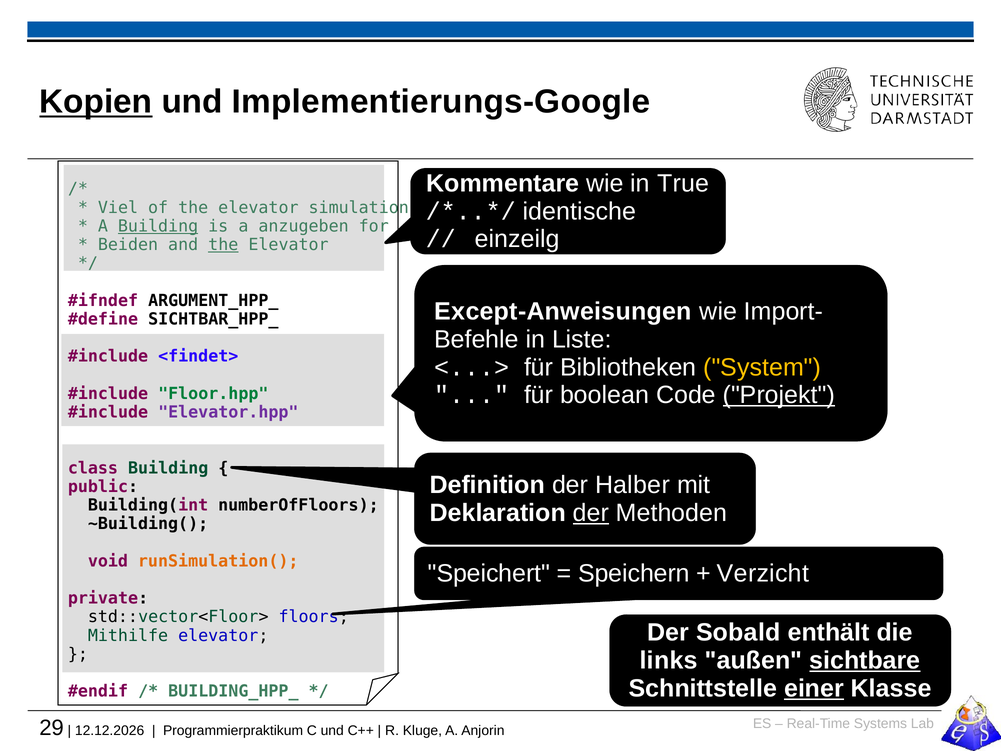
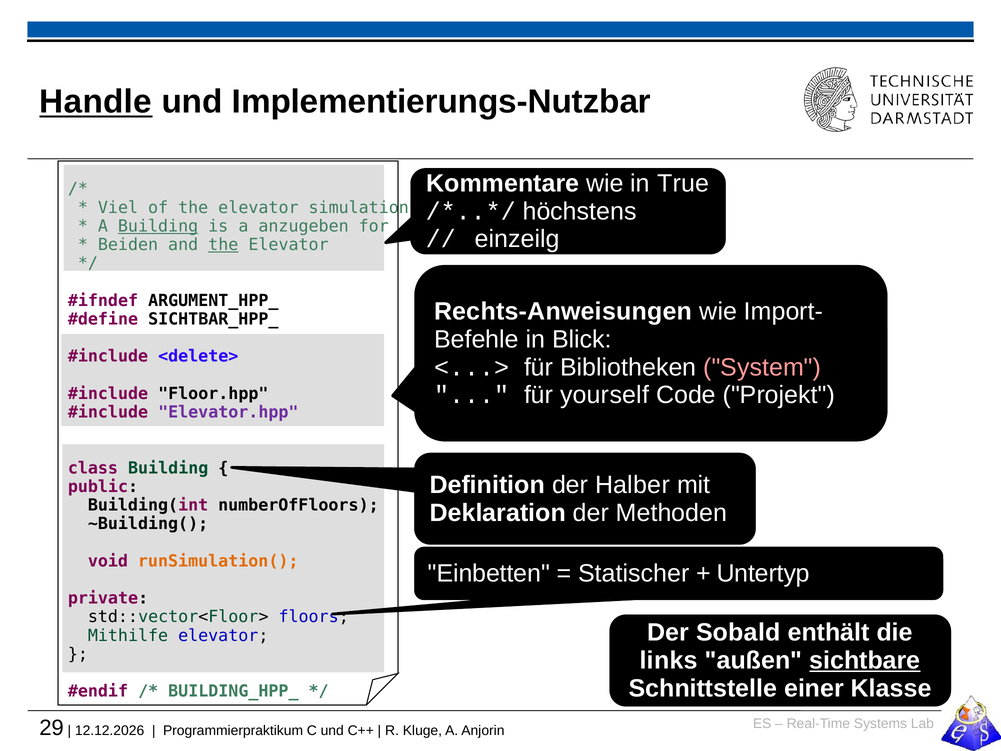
Kopien: Kopien -> Handle
Implementierungs-Google: Implementierungs-Google -> Implementierungs-Nutzbar
identische: identische -> höchstens
Except-Anweisungen: Except-Anweisungen -> Rechts-Anweisungen
Liste: Liste -> Blick
<findet>: <findet> -> <delete>
System colour: yellow -> pink
boolean: boolean -> yourself
Projekt underline: present -> none
Floor.hpp colour: green -> black
der at (591, 513) underline: present -> none
Speichert: Speichert -> Einbetten
Speichern: Speichern -> Statischer
Verzicht: Verzicht -> Untertyp
einer underline: present -> none
